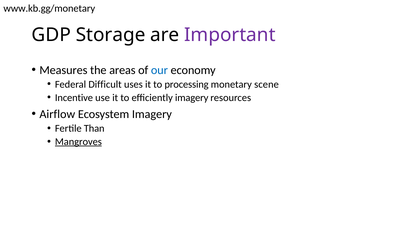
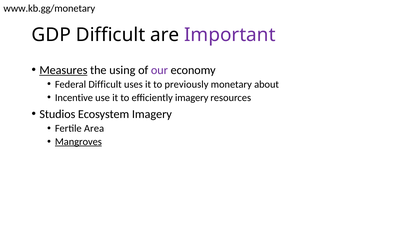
GDP Storage: Storage -> Difficult
Measures underline: none -> present
areas: areas -> using
our colour: blue -> purple
processing: processing -> previously
scene: scene -> about
Airflow: Airflow -> Studios
Than: Than -> Area
